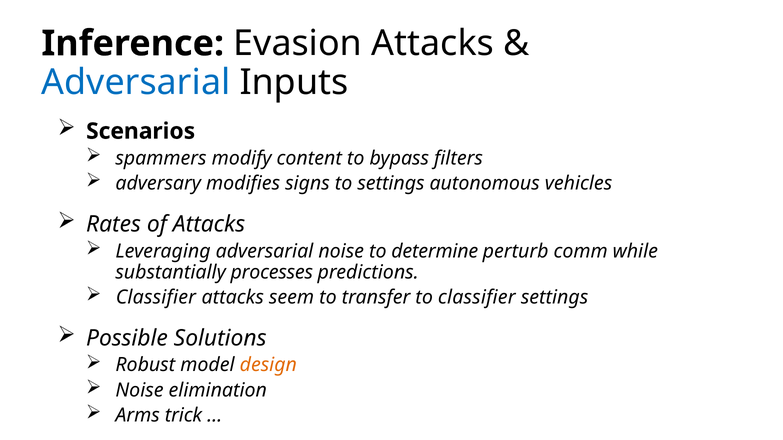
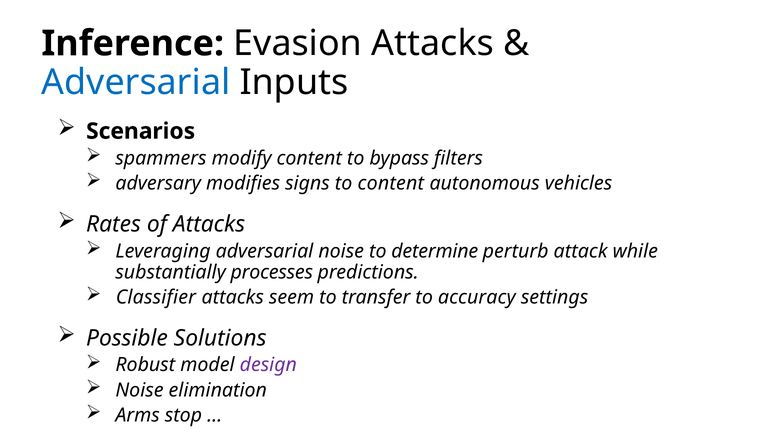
to settings: settings -> content
comm: comm -> attack
to classifier: classifier -> accuracy
design colour: orange -> purple
trick: trick -> stop
